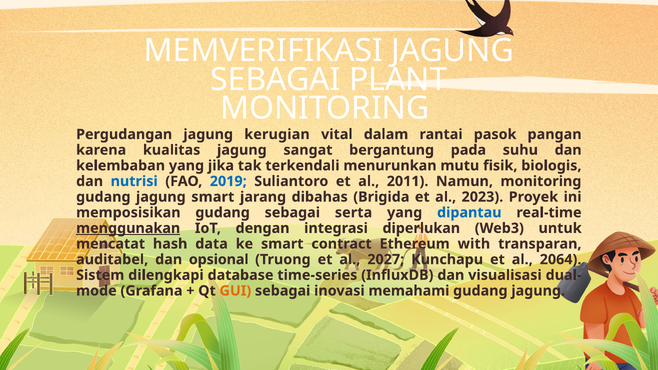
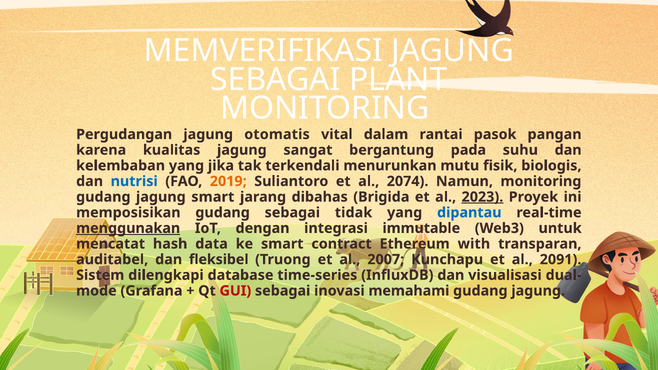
kerugian: kerugian -> otomatis
2019 colour: blue -> orange
2011: 2011 -> 2074
2023 underline: none -> present
serta: serta -> tidak
diperlukan: diperlukan -> immutable
opsional: opsional -> fleksibel
2027: 2027 -> 2007
2064: 2064 -> 2091
GUI colour: orange -> red
